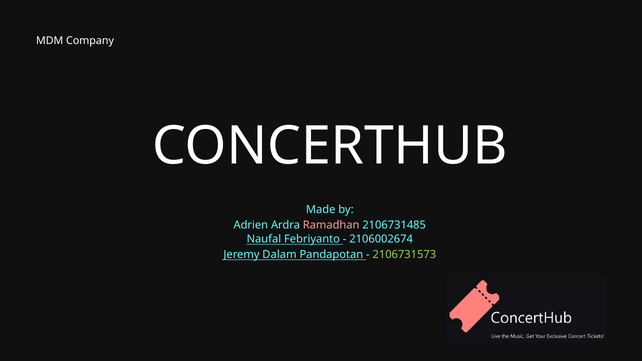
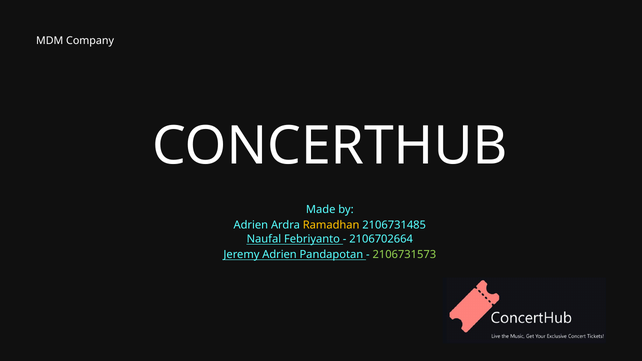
Ramadhan colour: pink -> yellow
2106002674: 2106002674 -> 2106702664
Jeremy Dalam: Dalam -> Adrien
